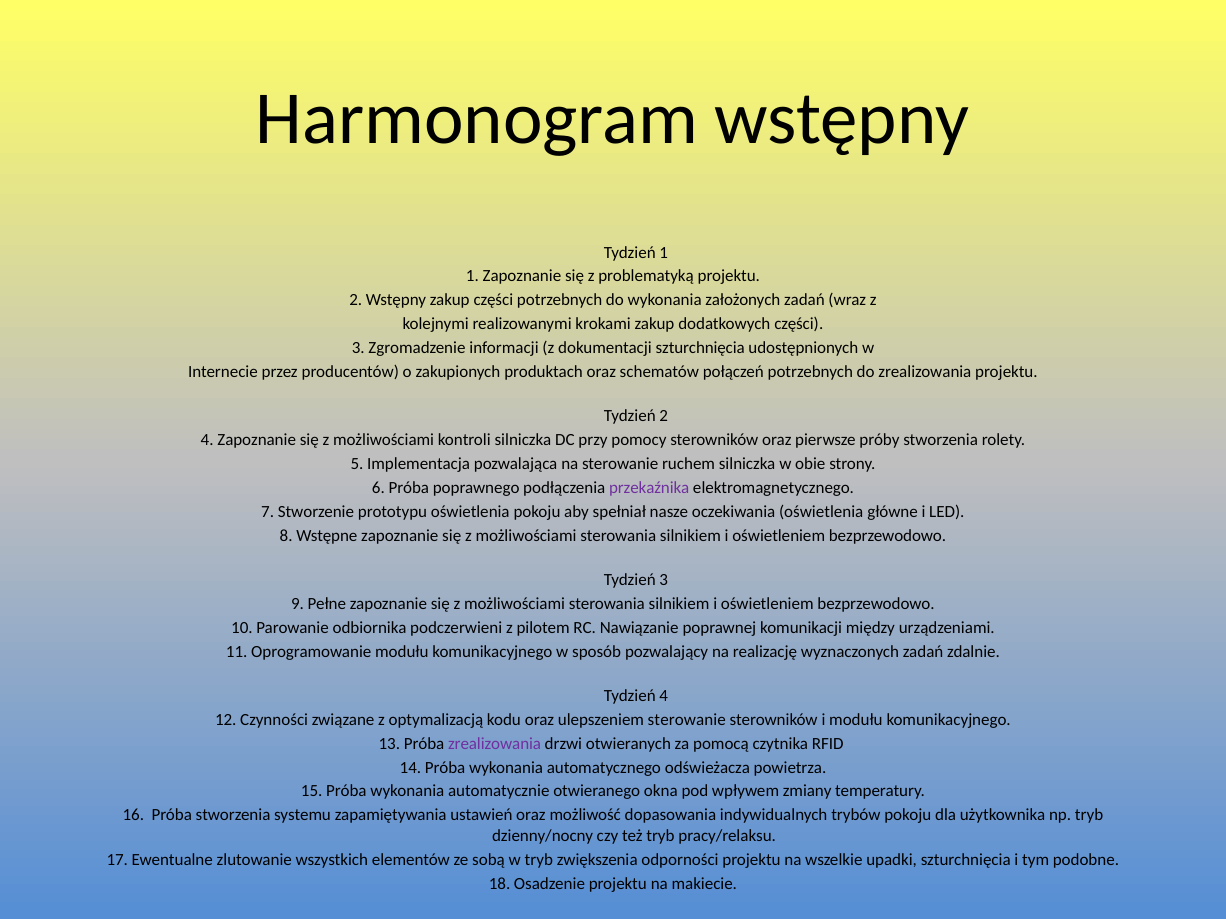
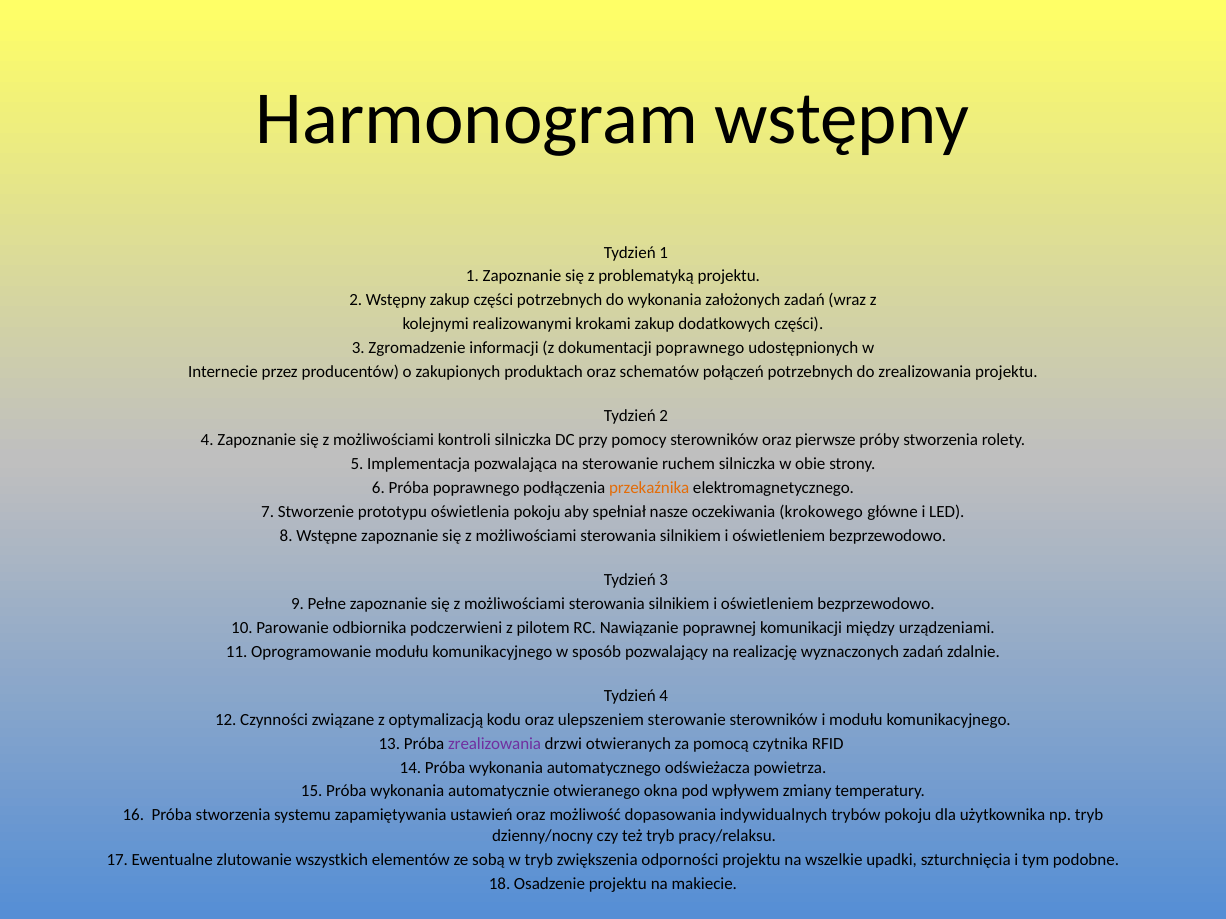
dokumentacji szturchnięcia: szturchnięcia -> poprawnego
przekaźnika colour: purple -> orange
oczekiwania oświetlenia: oświetlenia -> krokowego
